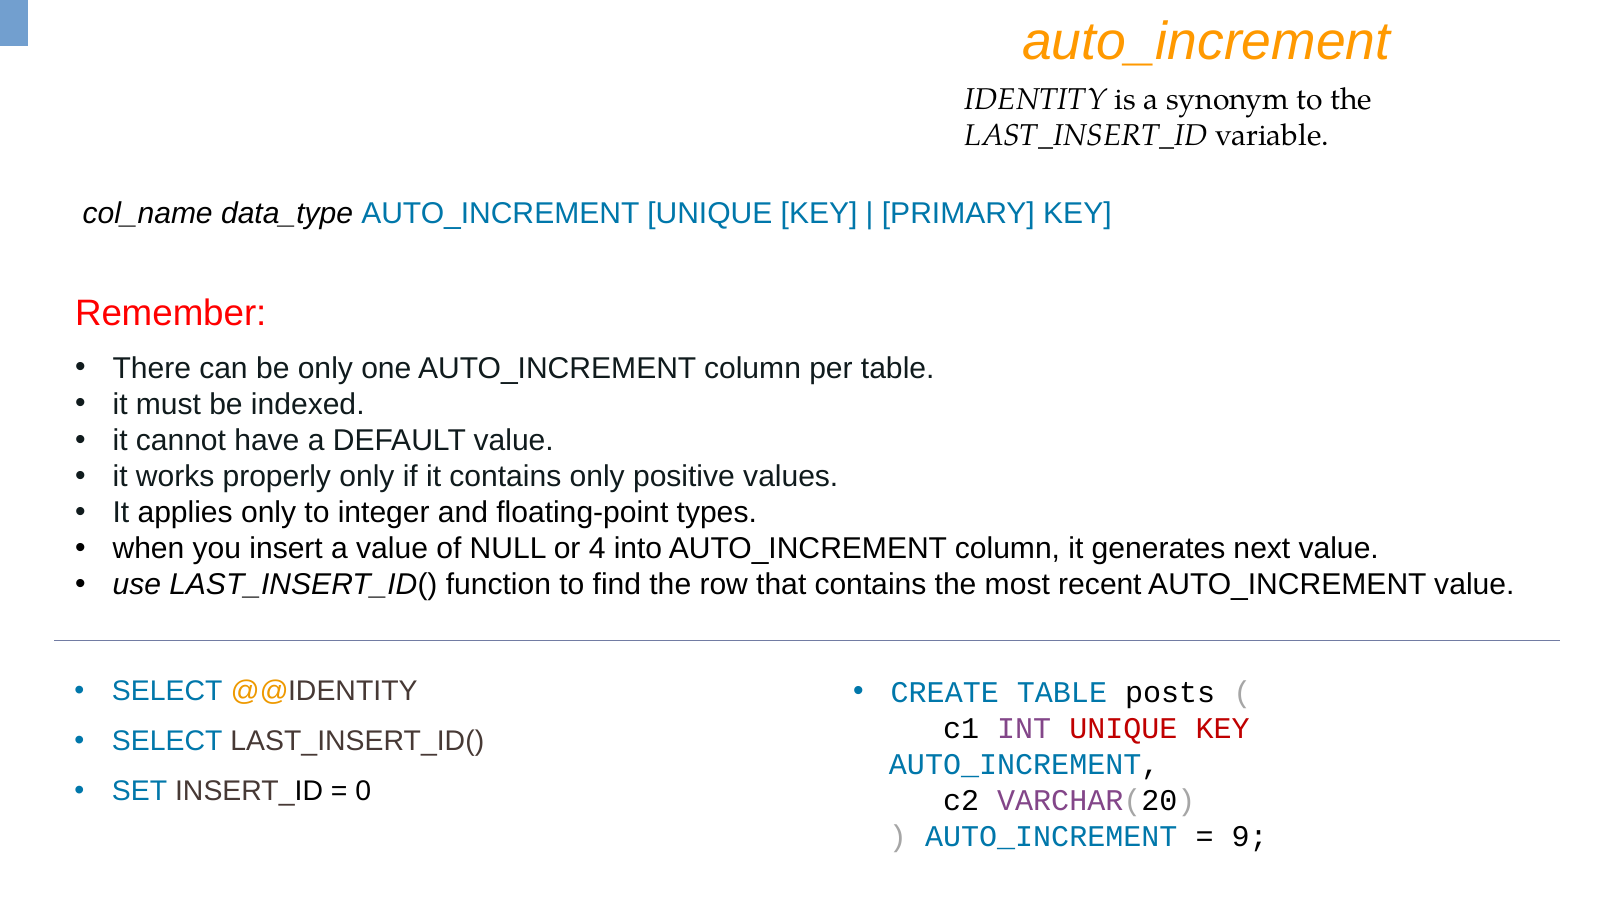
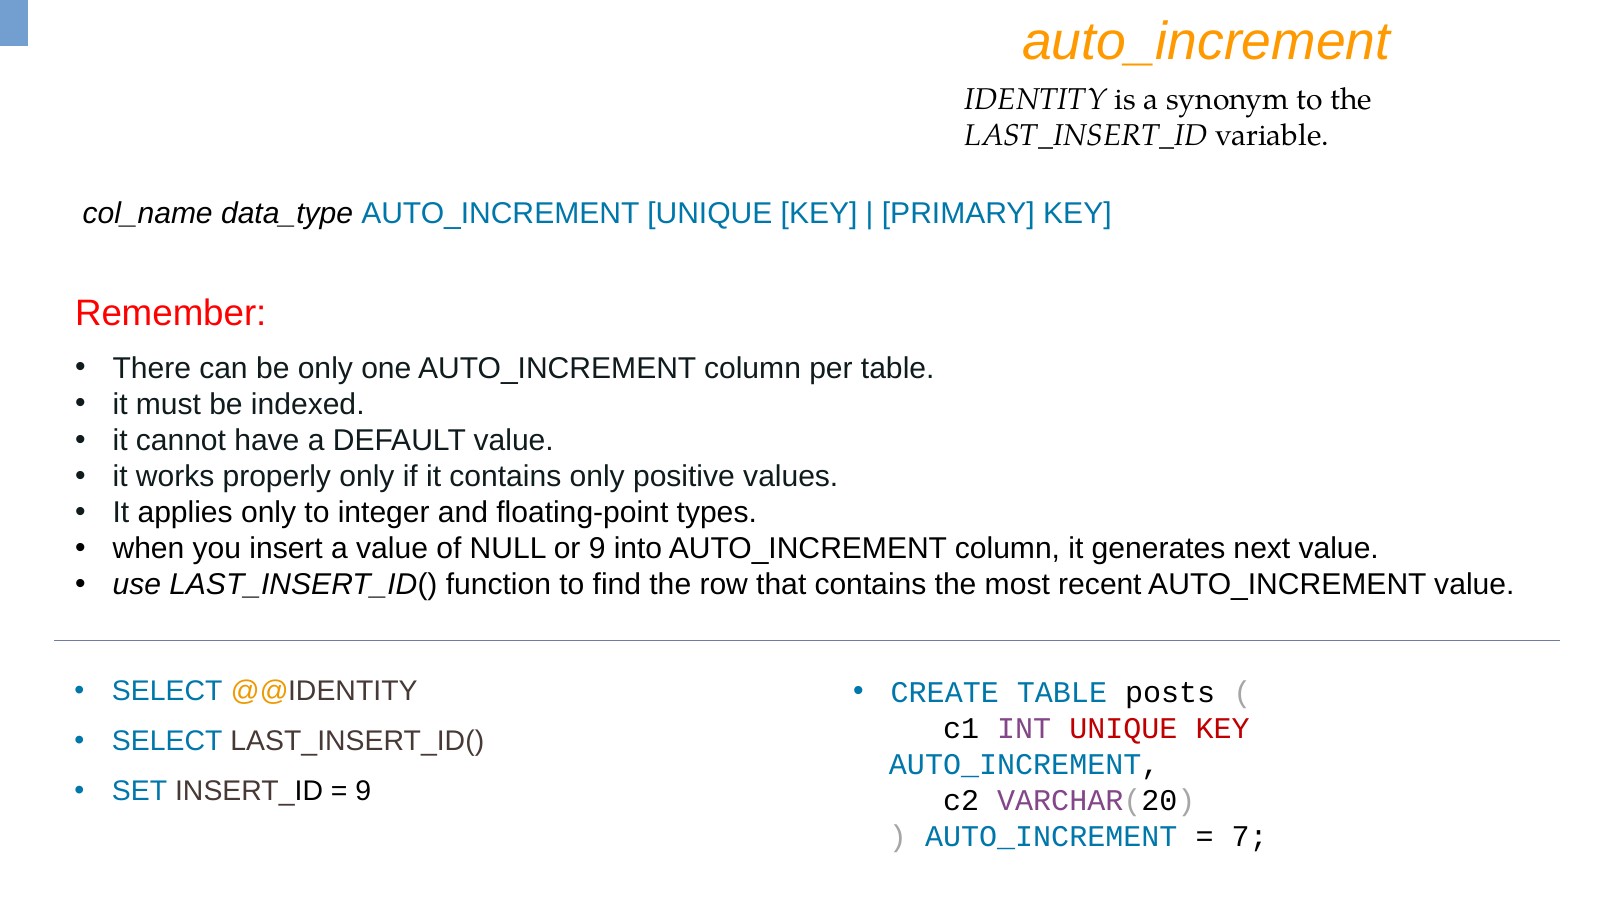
or 4: 4 -> 9
0 at (363, 791): 0 -> 9
9: 9 -> 7
